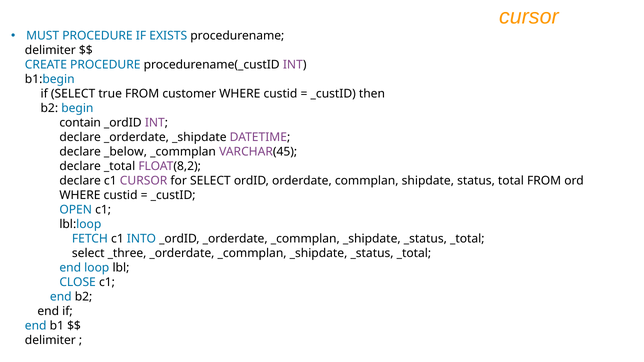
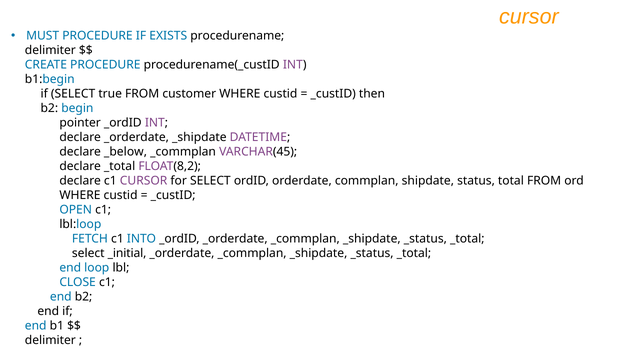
contain: contain -> pointer
_three: _three -> _initial
